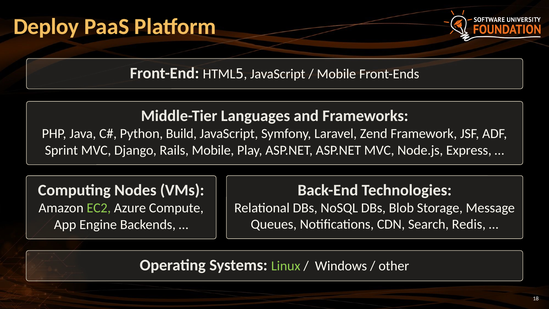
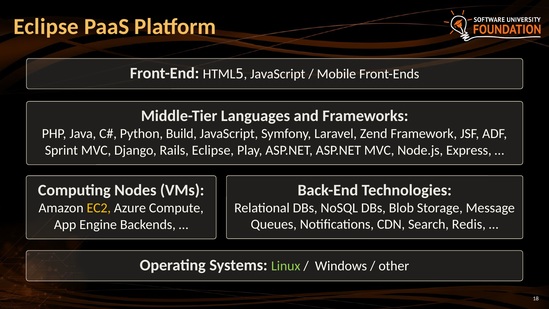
Deploy at (46, 27): Deploy -> Eclipse
Rails Mobile: Mobile -> Eclipse
EC2 colour: light green -> yellow
